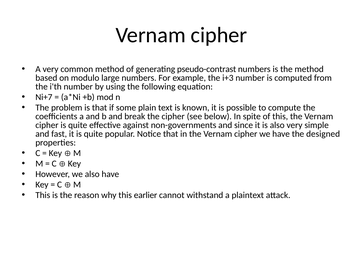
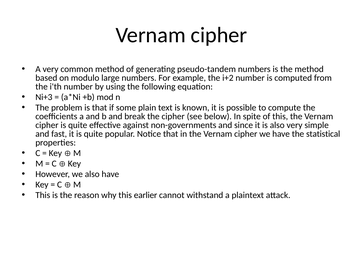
pseudo-contrast: pseudo-contrast -> pseudo-tandem
i+3: i+3 -> i+2
Ni+7: Ni+7 -> Ni+3
designed: designed -> statistical
